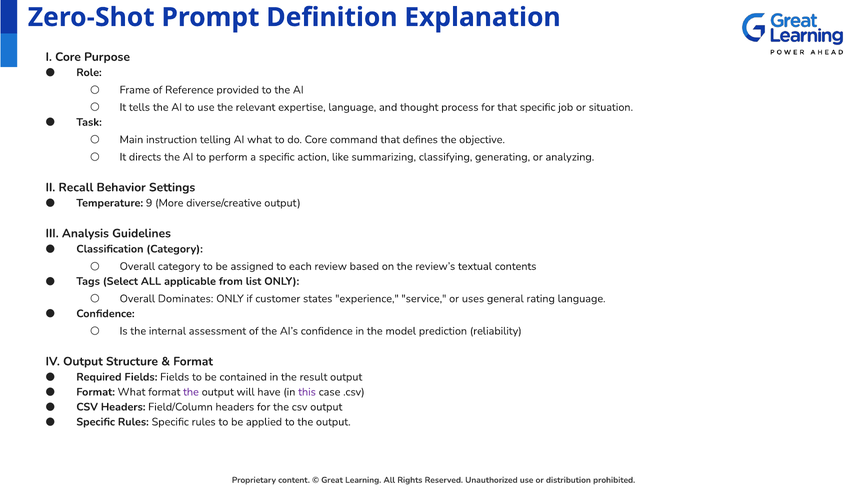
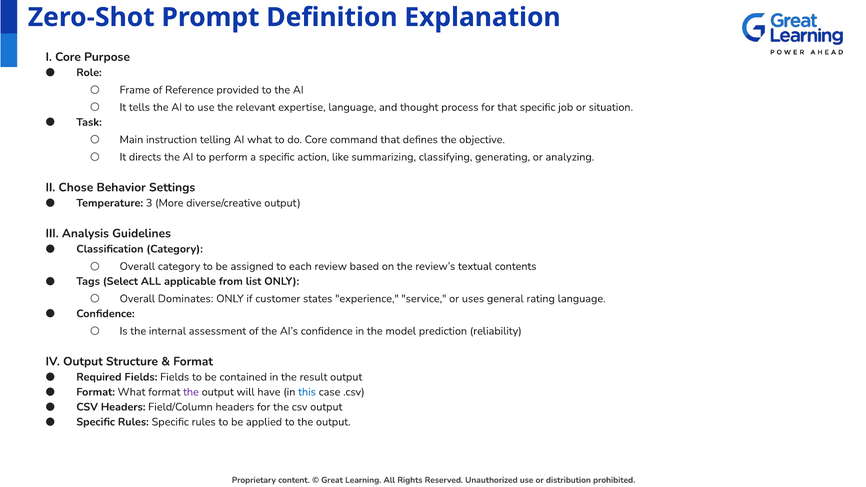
Recall: Recall -> Chose
9: 9 -> 3
this colour: purple -> blue
